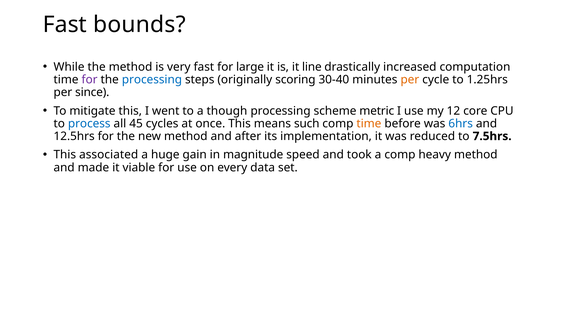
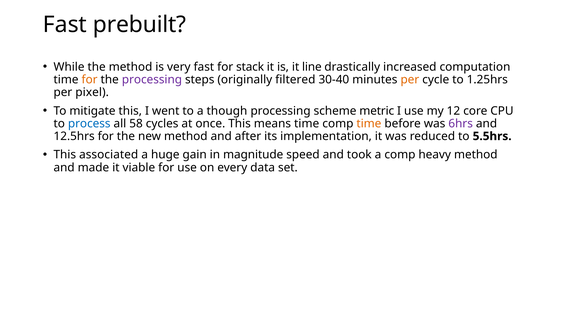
bounds: bounds -> prebuilt
large: large -> stack
for at (90, 80) colour: purple -> orange
processing at (152, 80) colour: blue -> purple
scoring: scoring -> filtered
since: since -> pixel
45: 45 -> 58
means such: such -> time
6hrs colour: blue -> purple
7.5hrs: 7.5hrs -> 5.5hrs
